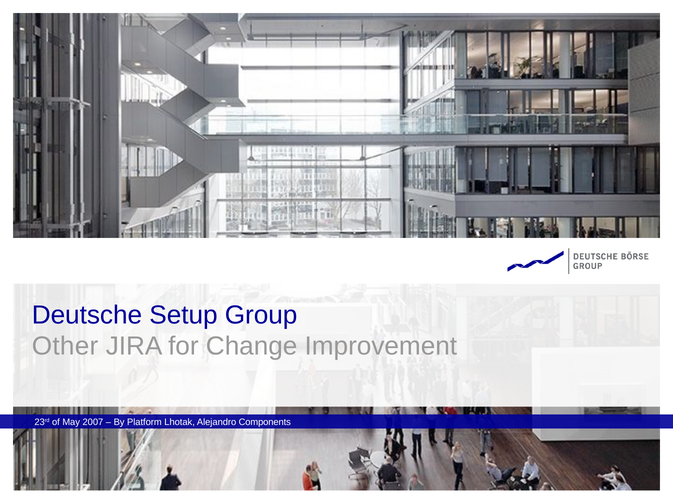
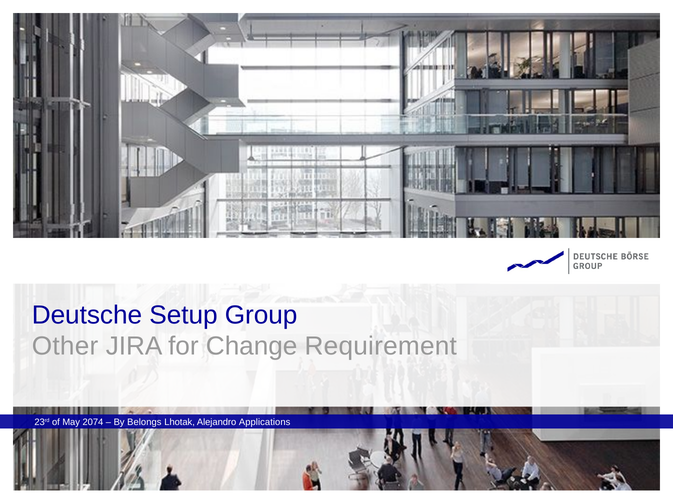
Improvement: Improvement -> Requirement
2007: 2007 -> 2074
Platform: Platform -> Belongs
Components: Components -> Applications
